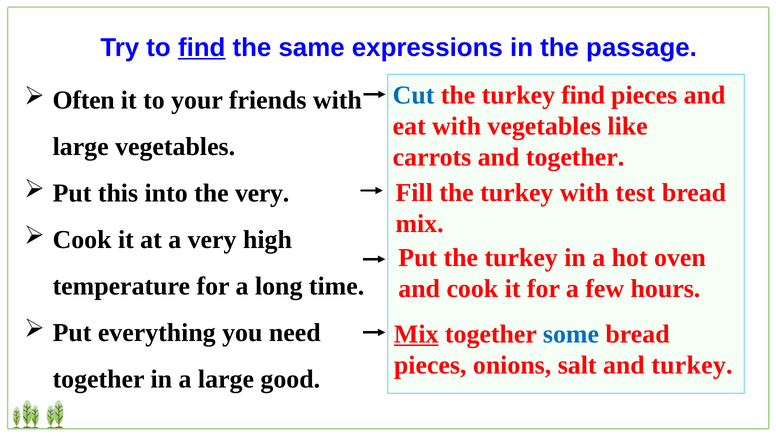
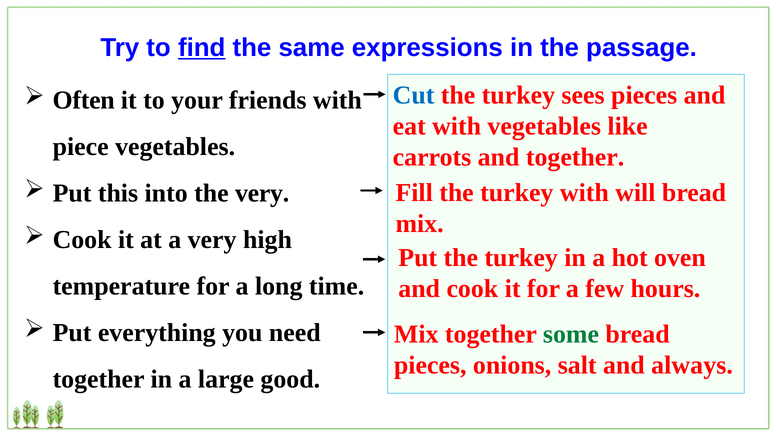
turkey find: find -> sees
large at (81, 147): large -> piece
test: test -> will
Mix at (416, 334) underline: present -> none
some colour: blue -> green
and turkey: turkey -> always
